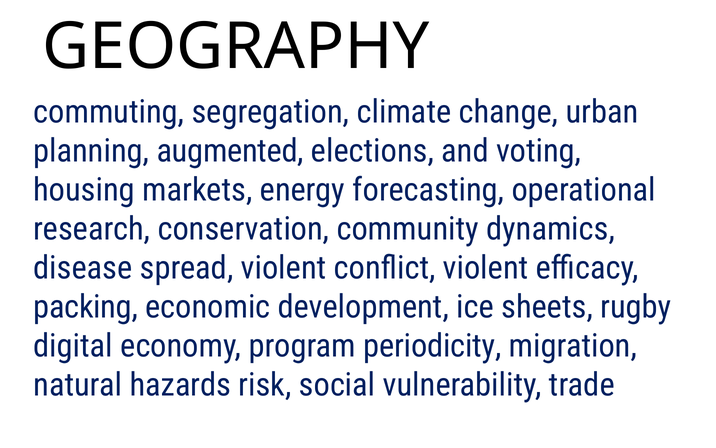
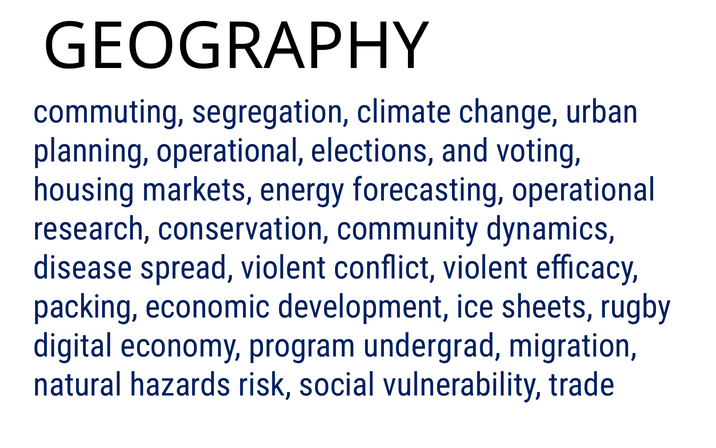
planning augmented: augmented -> operational
periodicity: periodicity -> undergrad
